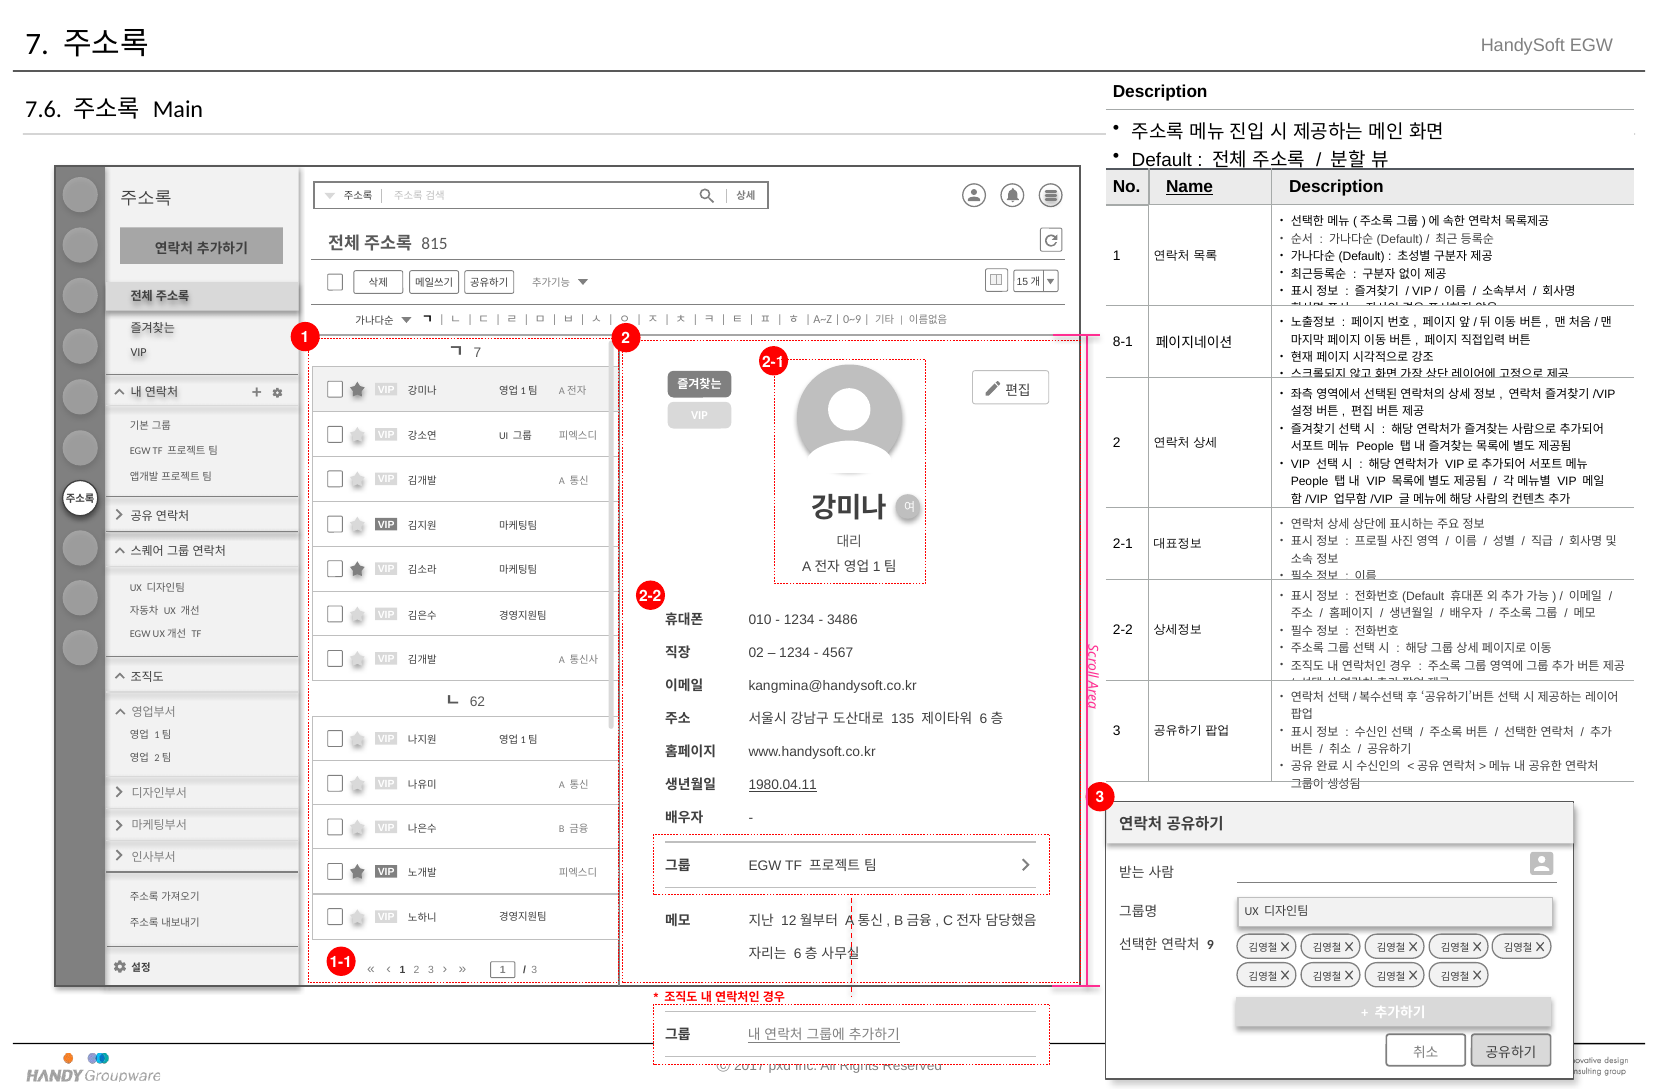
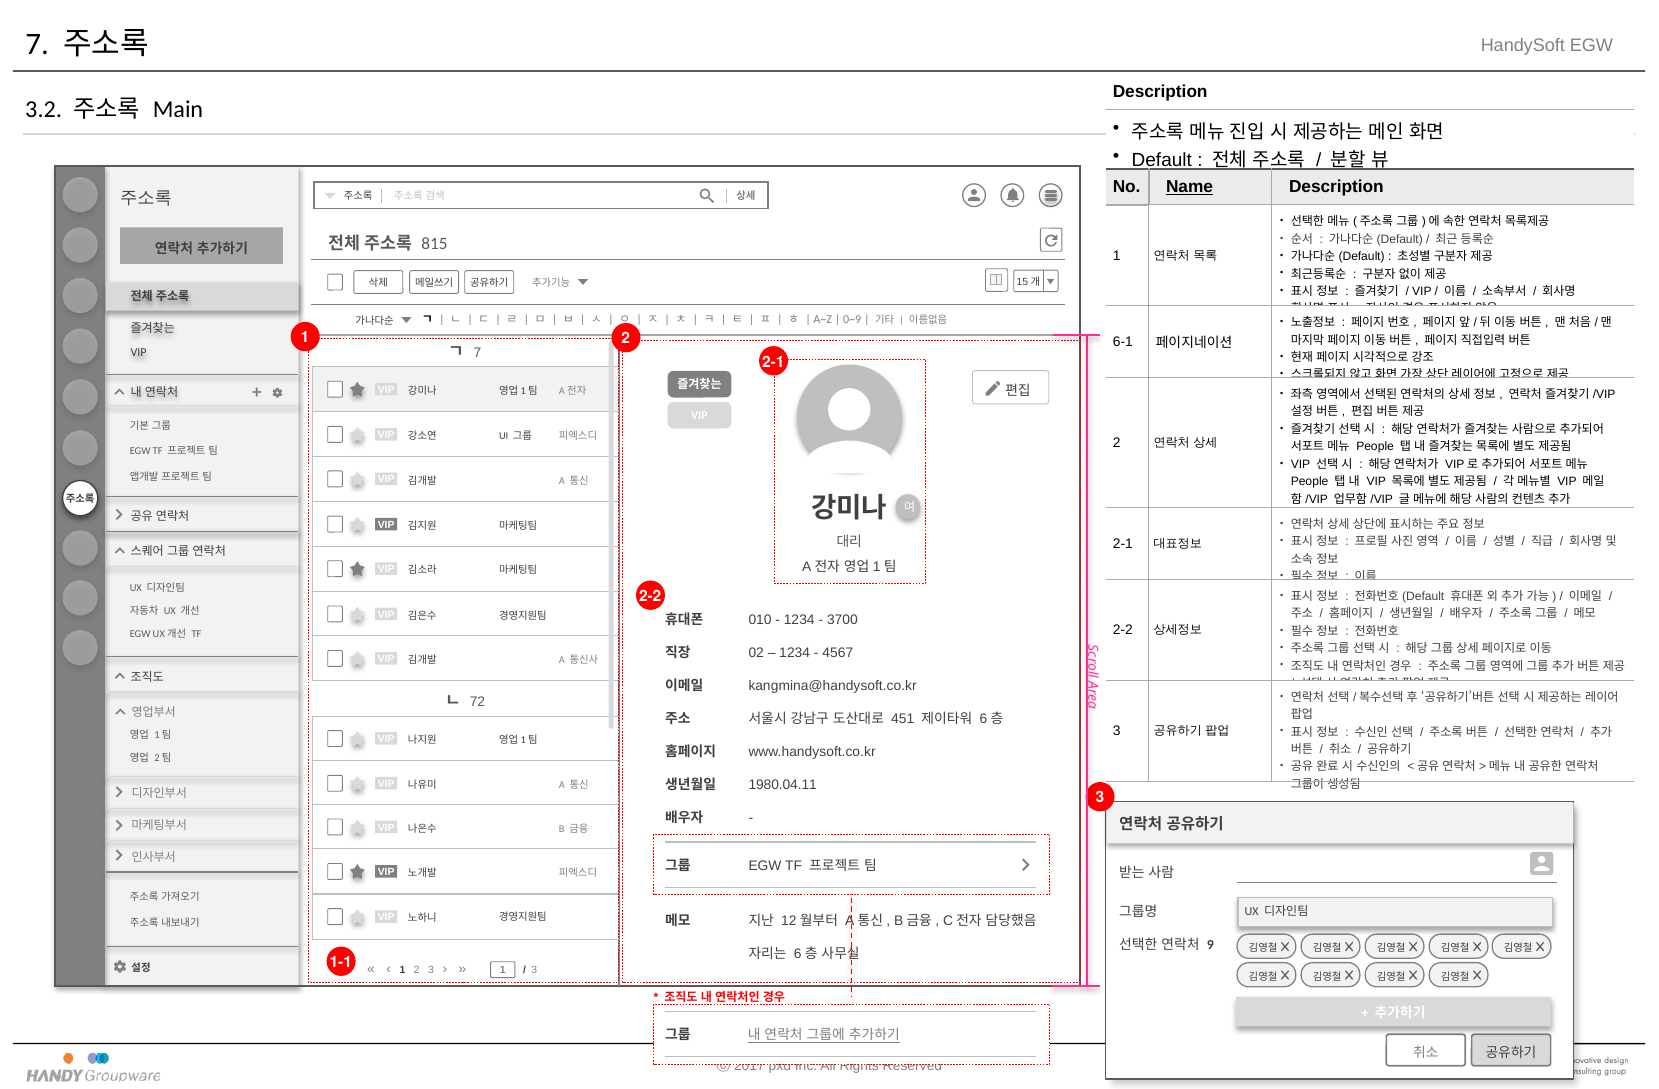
7.6: 7.6 -> 3.2
8-1: 8-1 -> 6-1
3486: 3486 -> 3700
62: 62 -> 72
135: 135 -> 451
1980.04.11 underline: present -> none
